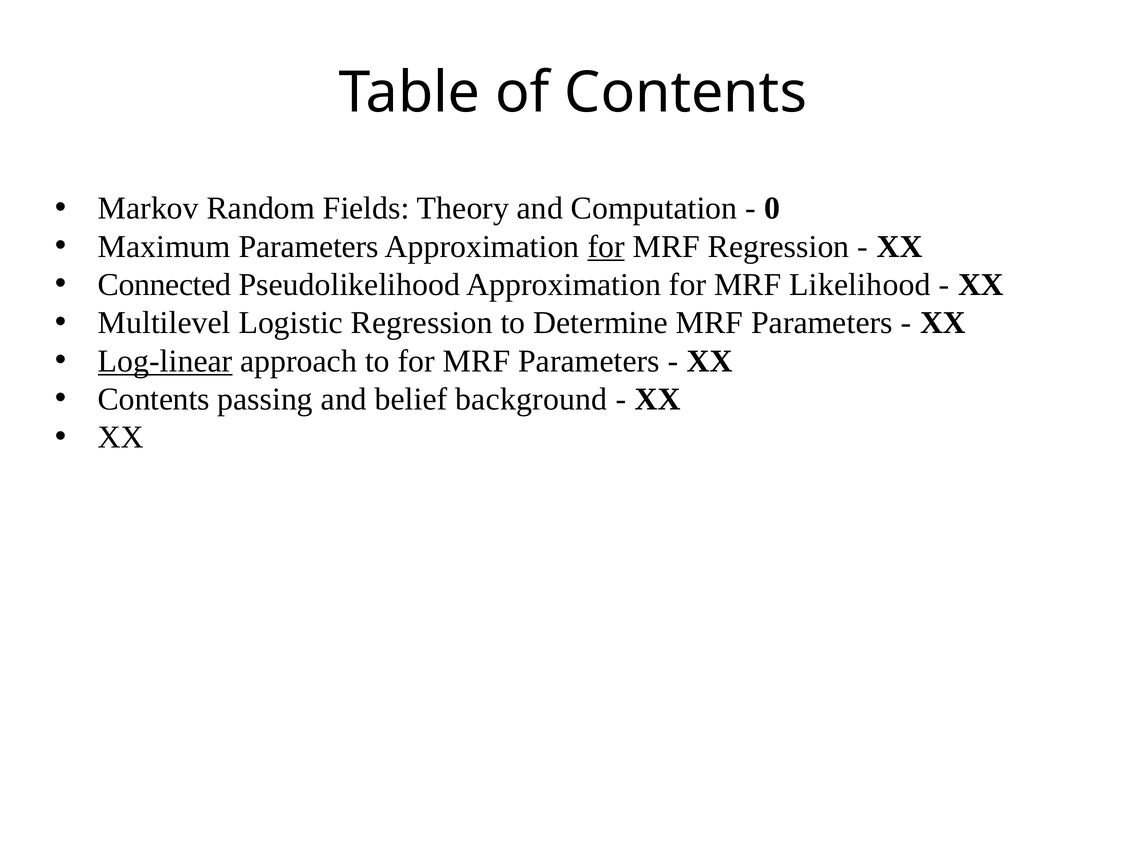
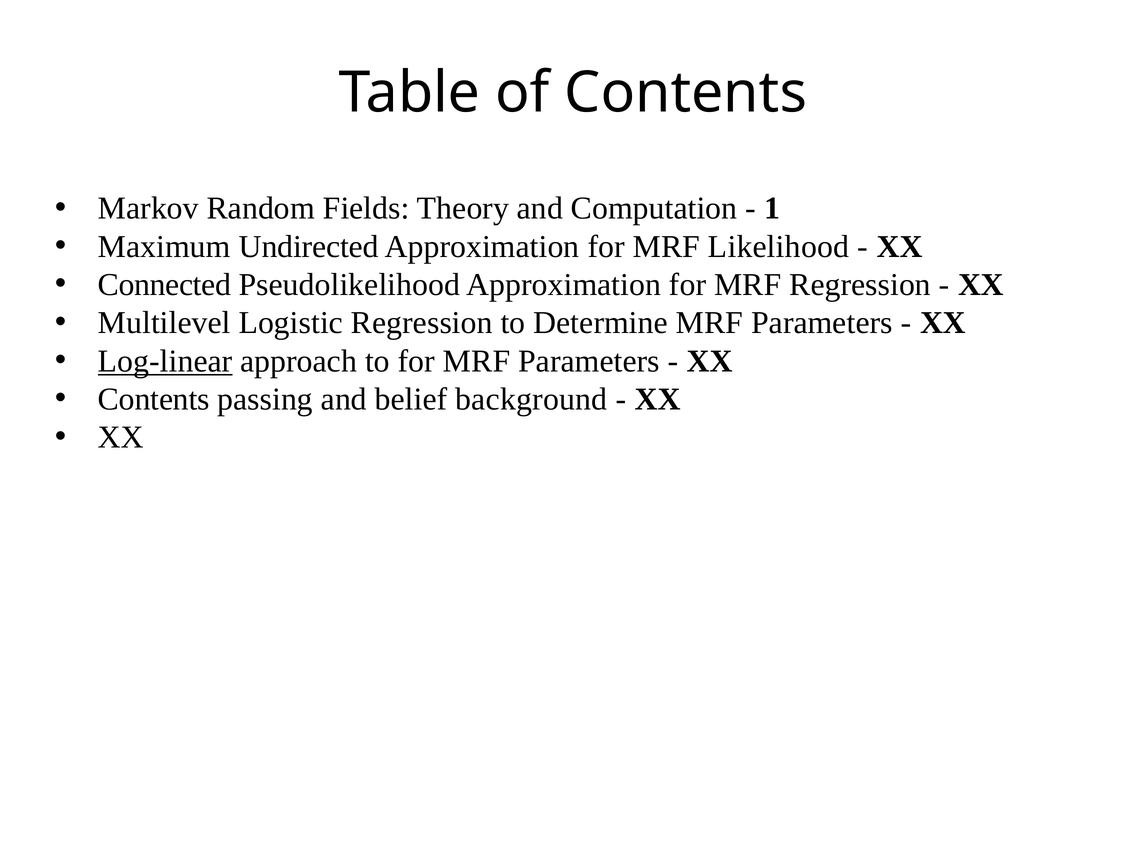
0: 0 -> 1
Maximum Parameters: Parameters -> Undirected
for at (606, 247) underline: present -> none
MRF Regression: Regression -> Likelihood
MRF Likelihood: Likelihood -> Regression
